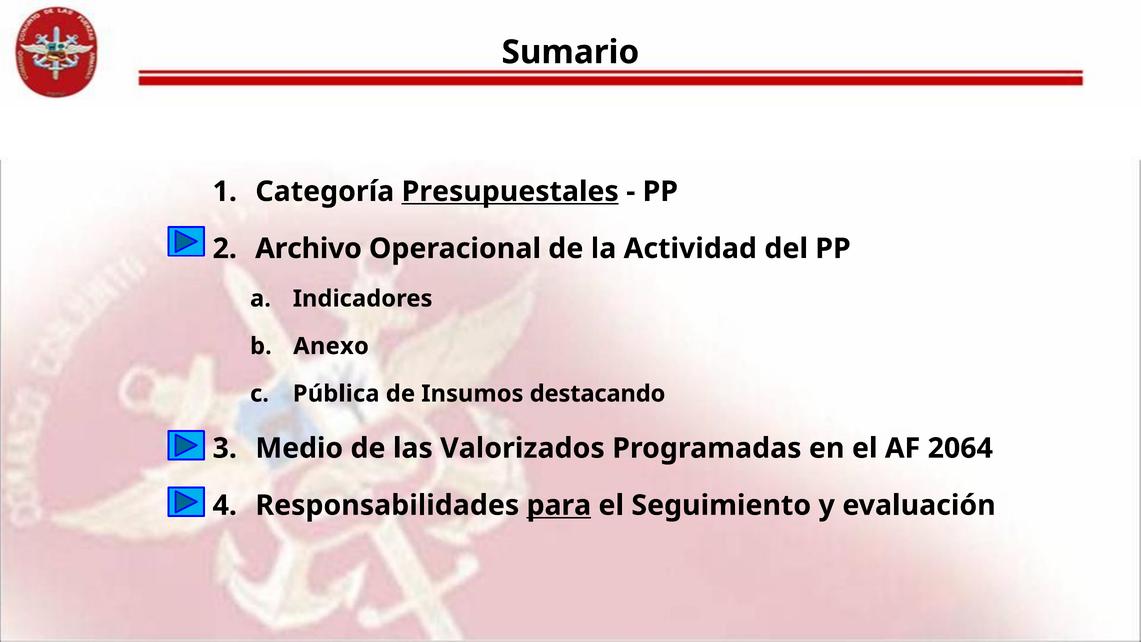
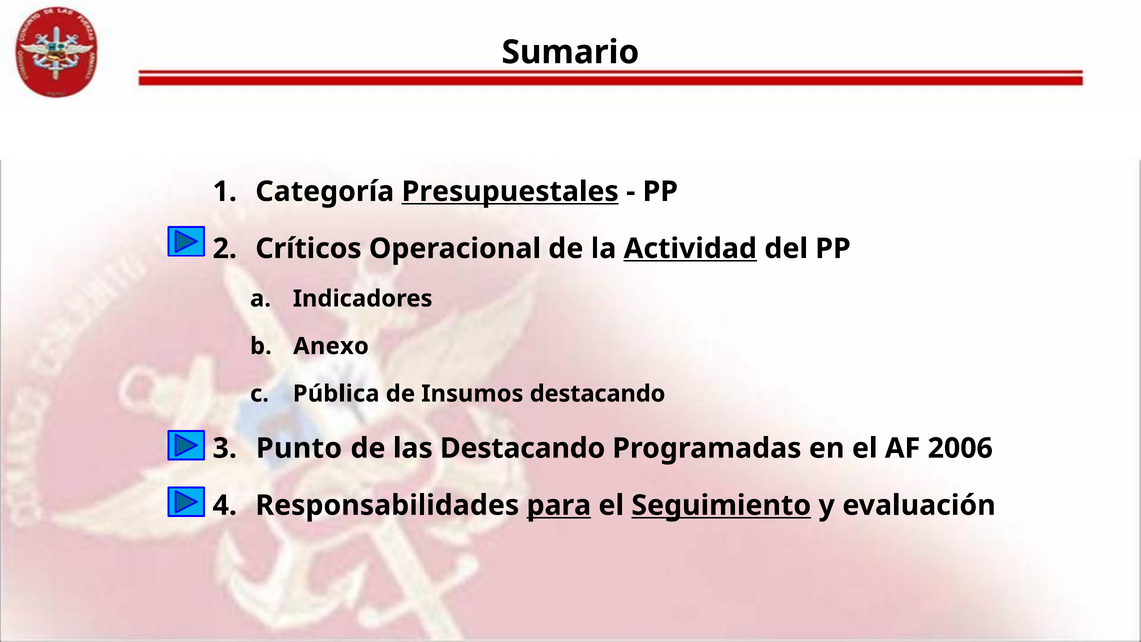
Archivo: Archivo -> Críticos
Actividad underline: none -> present
Medio: Medio -> Punto
las Valorizados: Valorizados -> Destacando
2064: 2064 -> 2006
Seguimiento underline: none -> present
